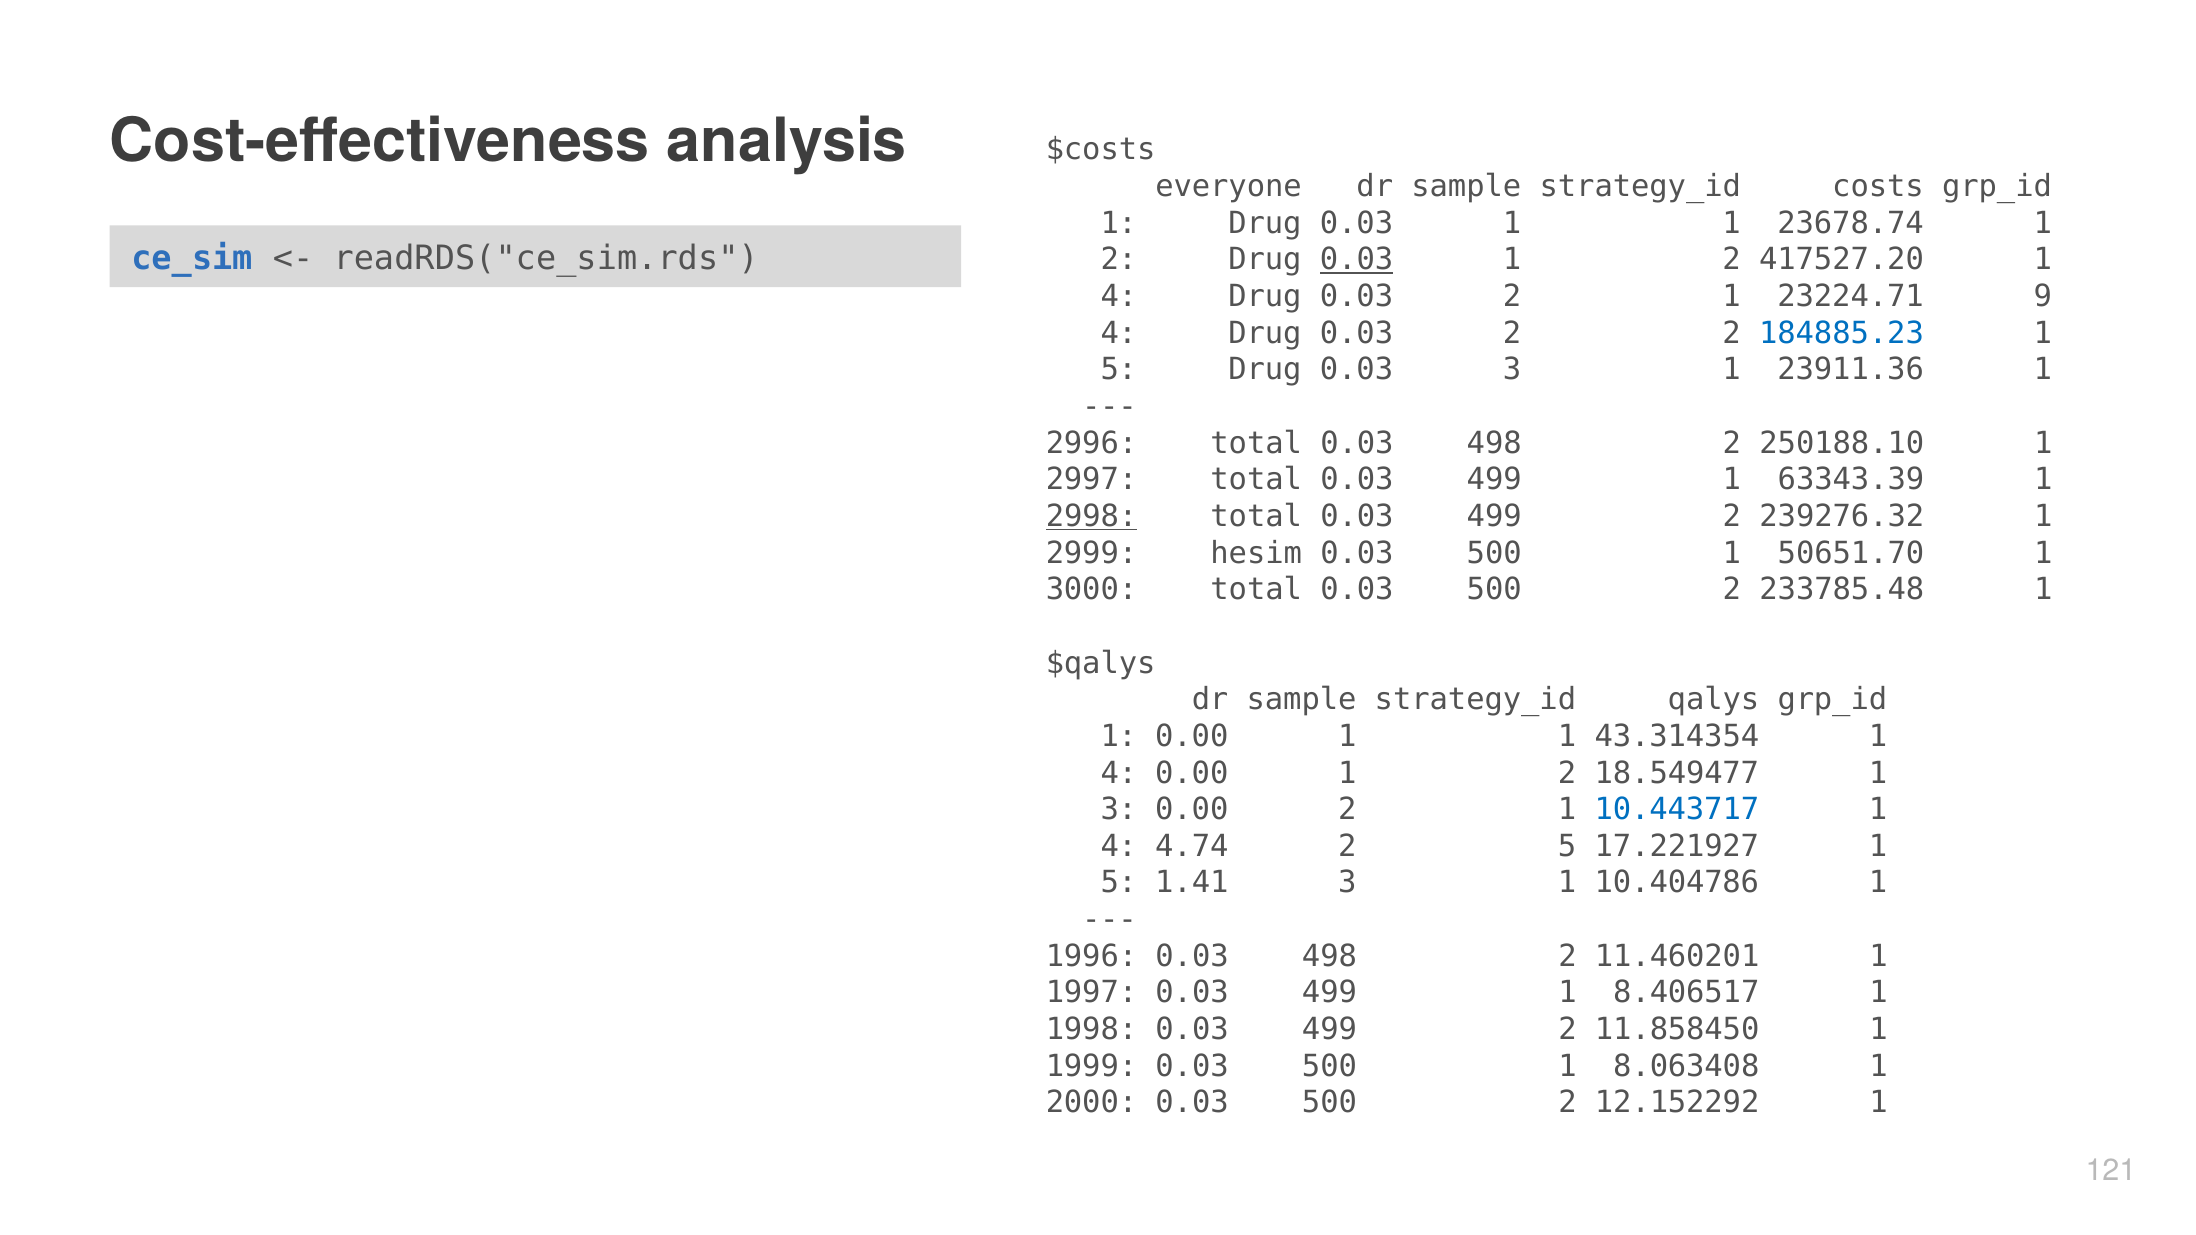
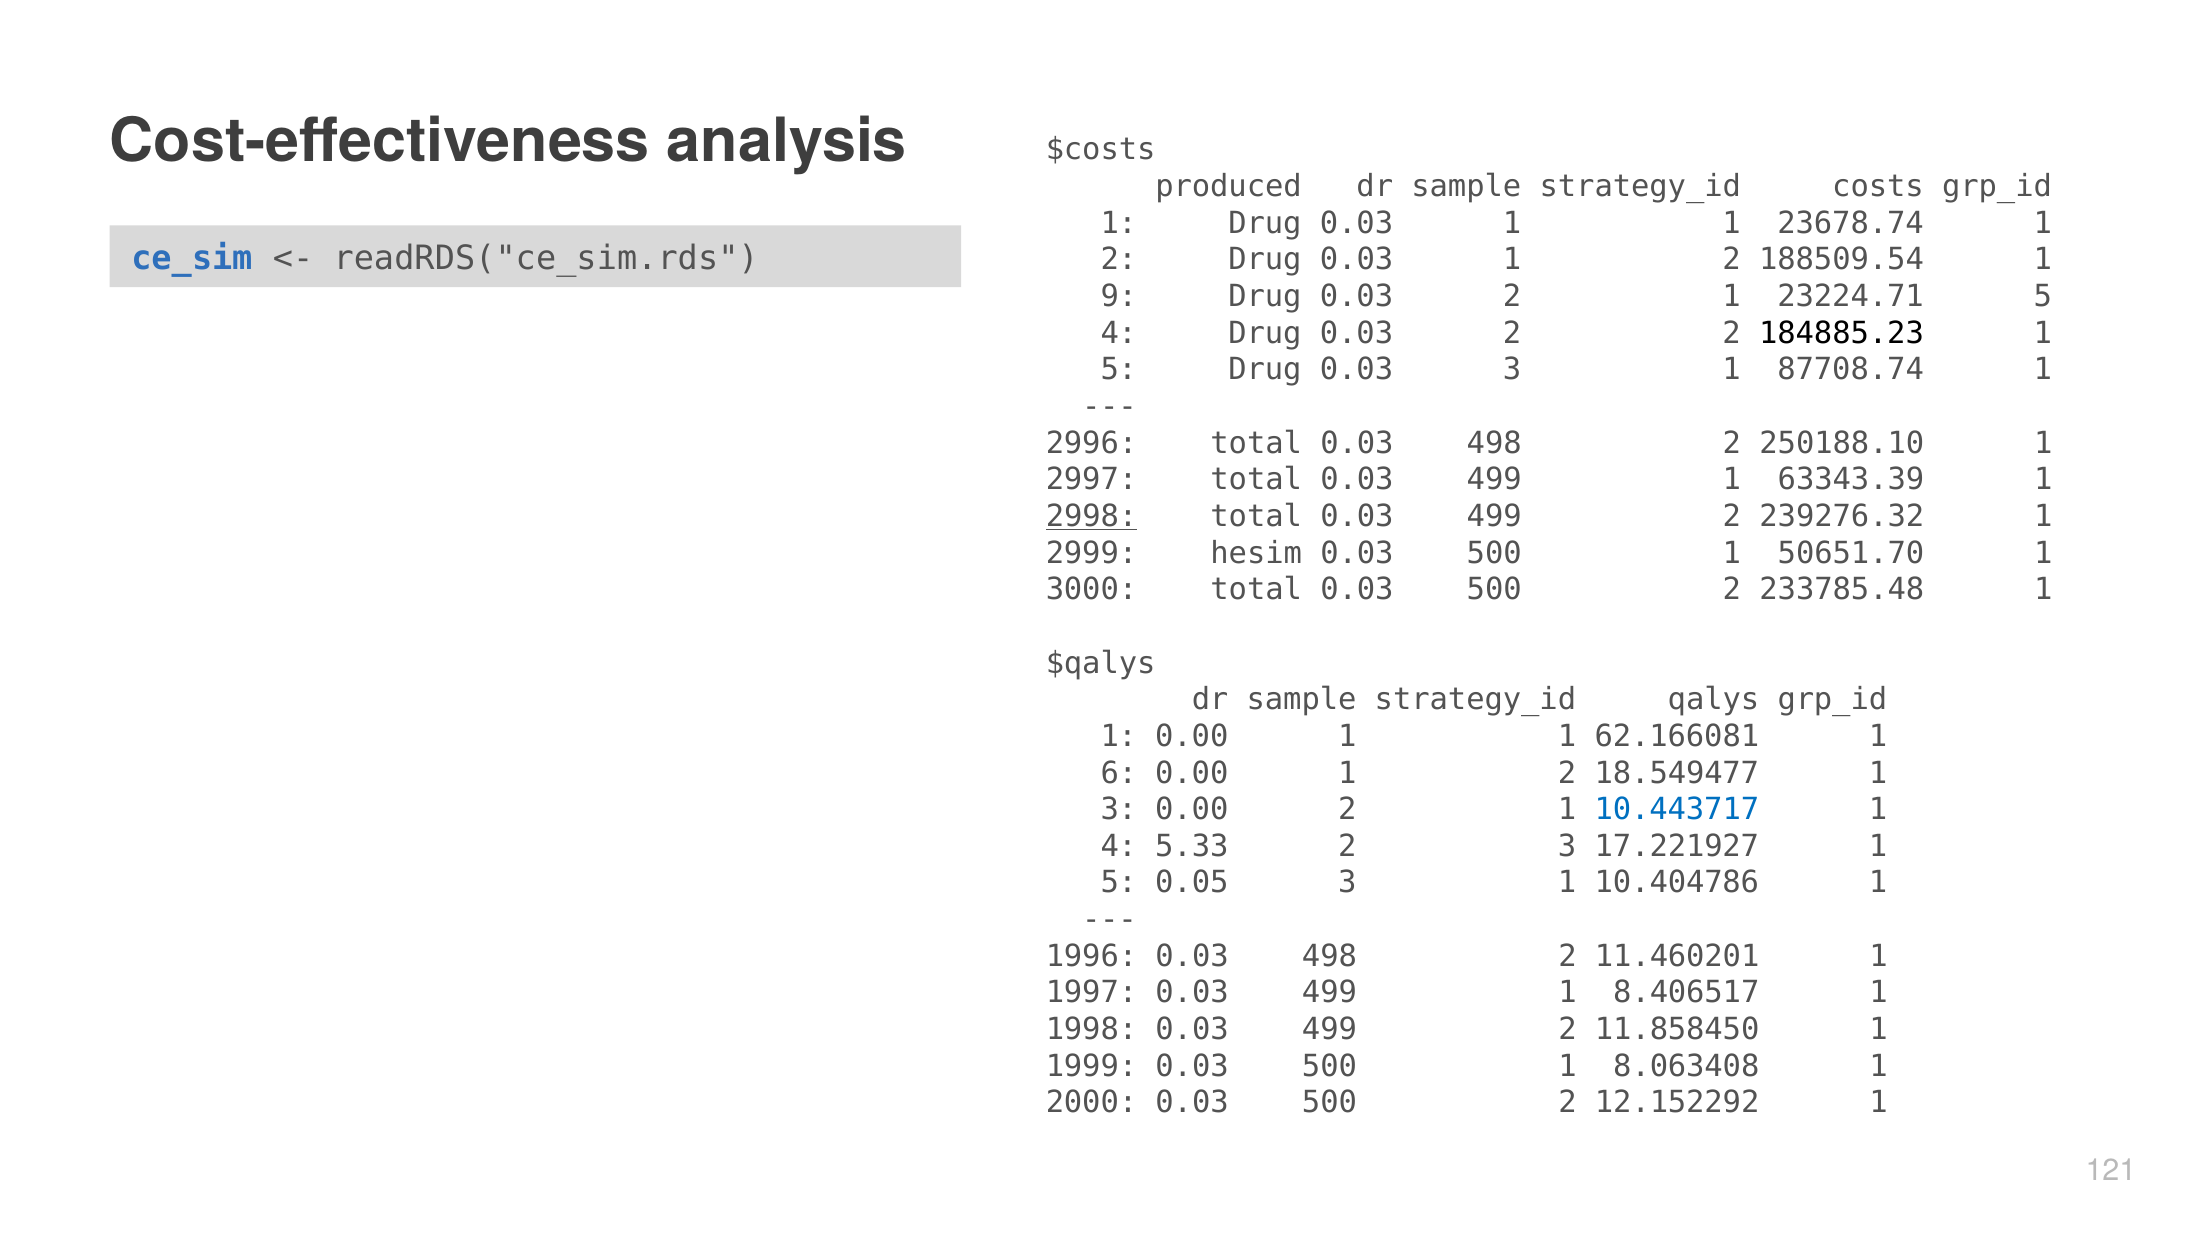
everyone: everyone -> produced
0.03 at (1357, 260) underline: present -> none
417527.20: 417527.20 -> 188509.54
4 at (1119, 297): 4 -> 9
23224.71 9: 9 -> 5
184885.23 colour: blue -> black
23911.36: 23911.36 -> 87708.74
43.314354: 43.314354 -> 62.166081
4 at (1119, 773): 4 -> 6
4.74: 4.74 -> 5.33
2 5: 5 -> 3
1.41: 1.41 -> 0.05
